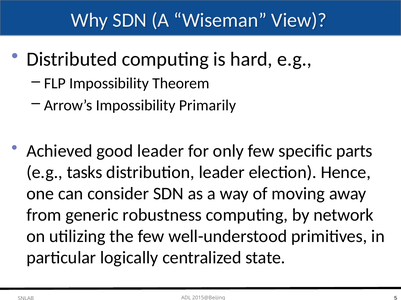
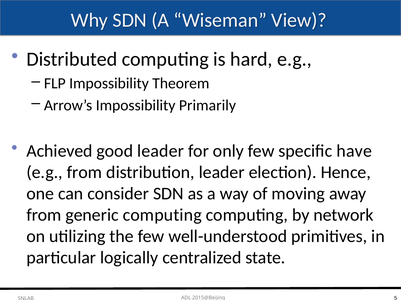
parts: parts -> have
e.g tasks: tasks -> from
generic robustness: robustness -> computing
